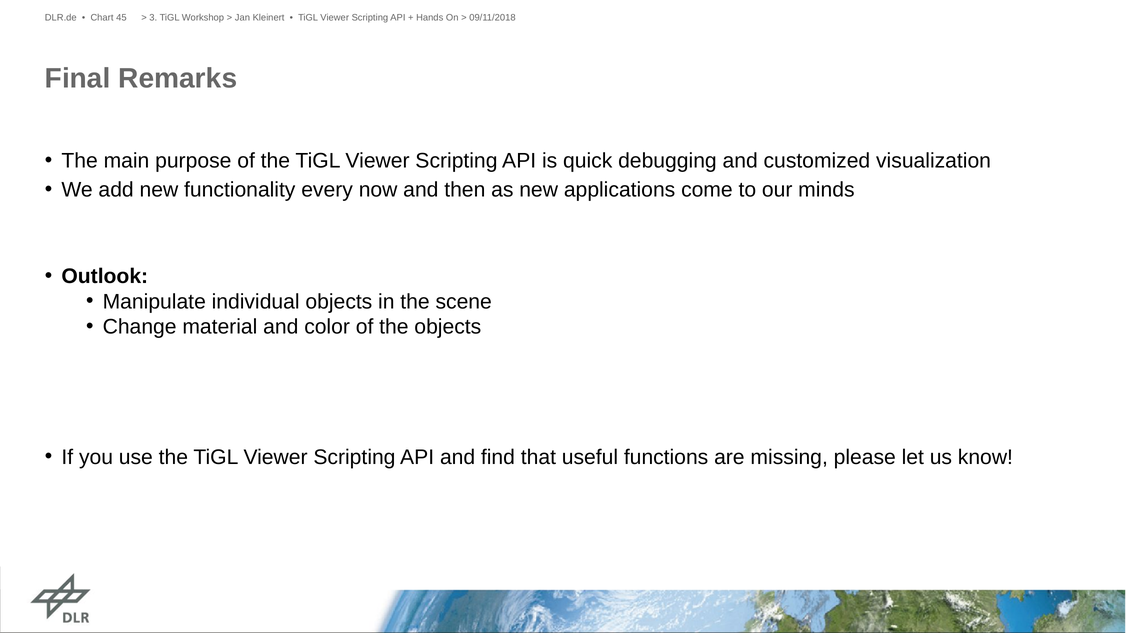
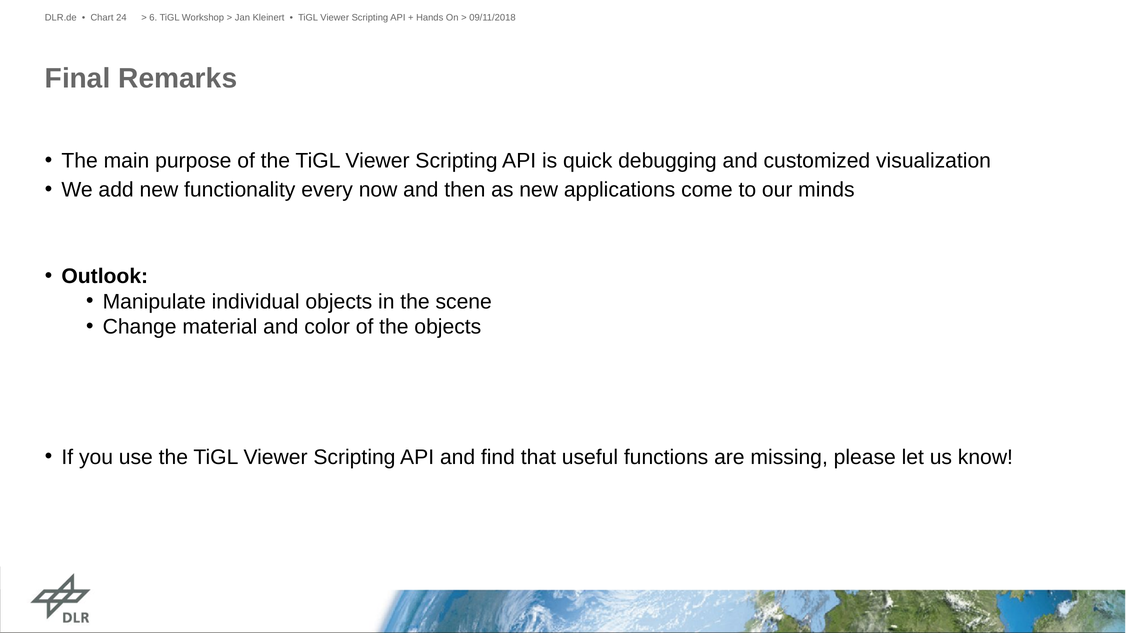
45: 45 -> 24
3: 3 -> 6
